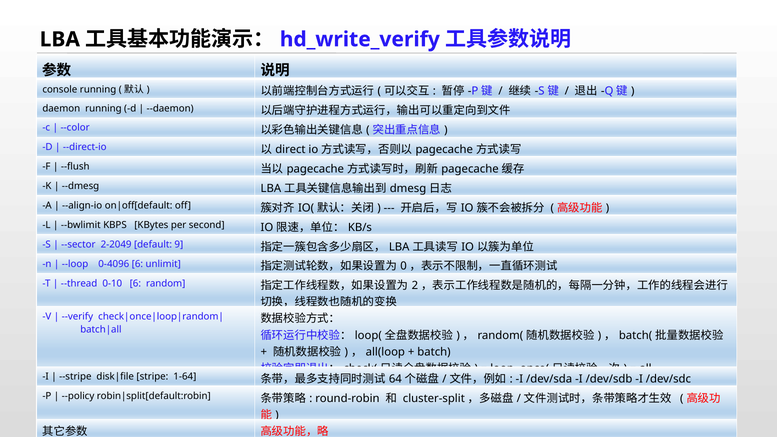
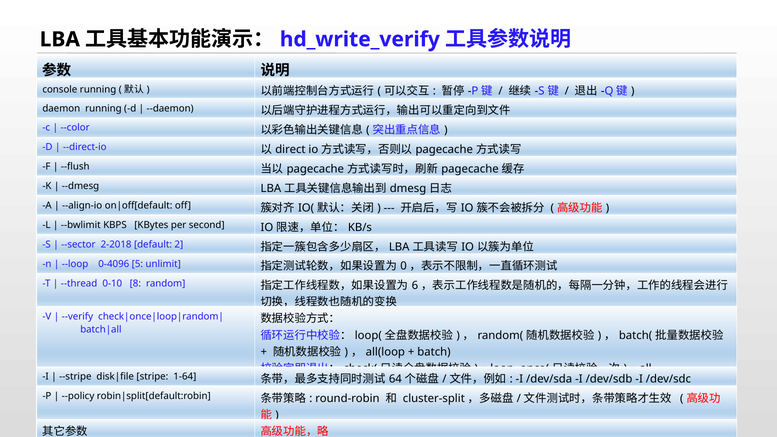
2-2049: 2-2049 -> 2-2018
9: 9 -> 2
0-4096 6: 6 -> 5
0-10 6: 6 -> 8
2: 2 -> 6
